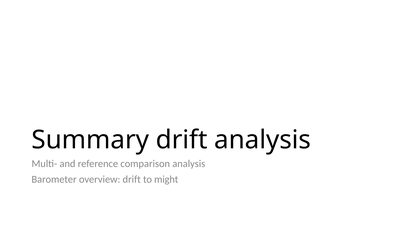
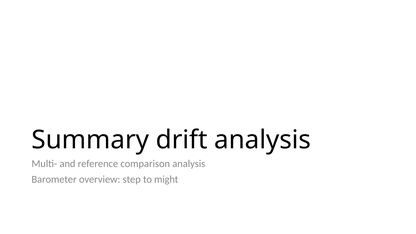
overview drift: drift -> step
